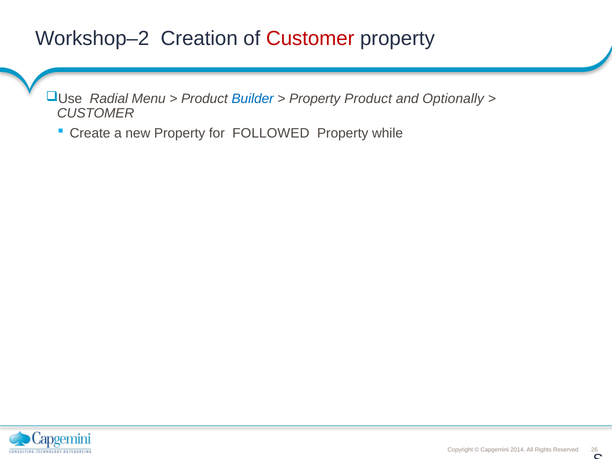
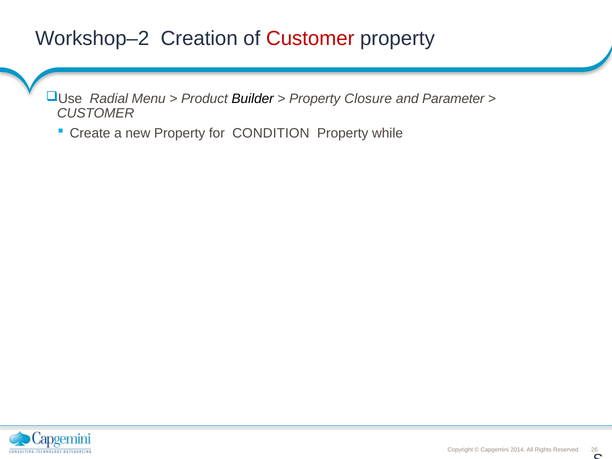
Builder colour: blue -> black
Property Product: Product -> Closure
Optionally: Optionally -> Parameter
FOLLOWED: FOLLOWED -> CONDITION
